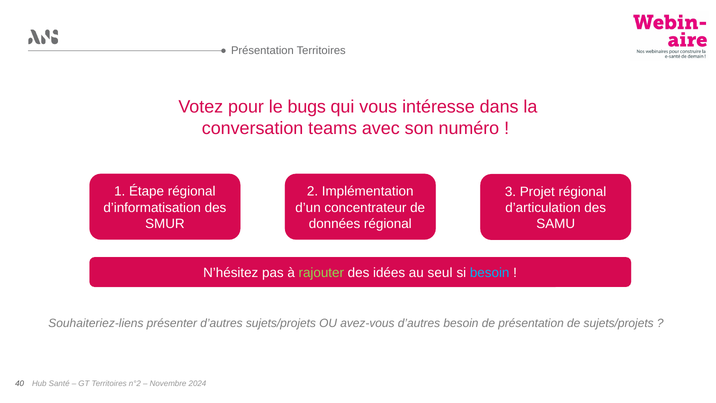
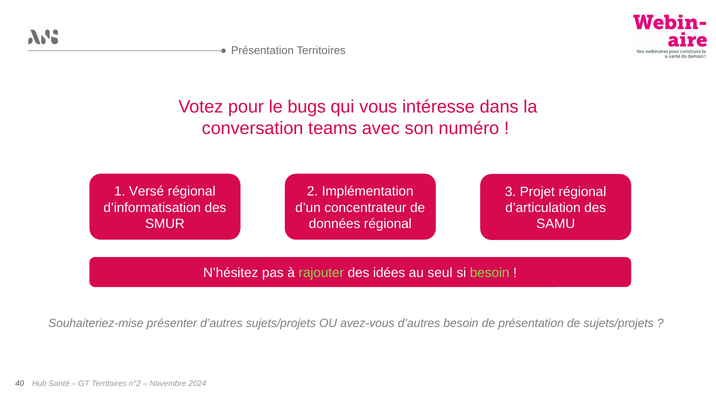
Étape: Étape -> Versé
besoin at (490, 273) colour: light blue -> light green
Souhaiteriez-liens: Souhaiteriez-liens -> Souhaiteriez-mise
